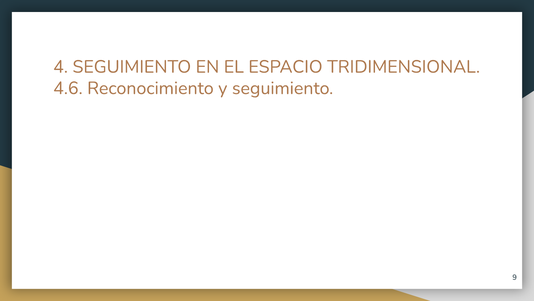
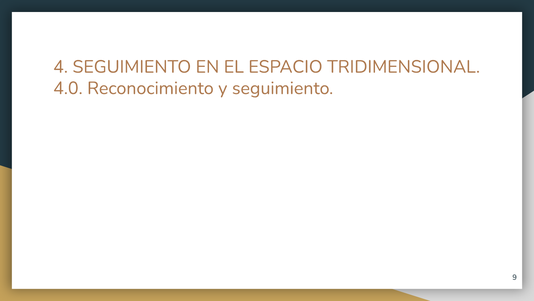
4.6: 4.6 -> 4.0
